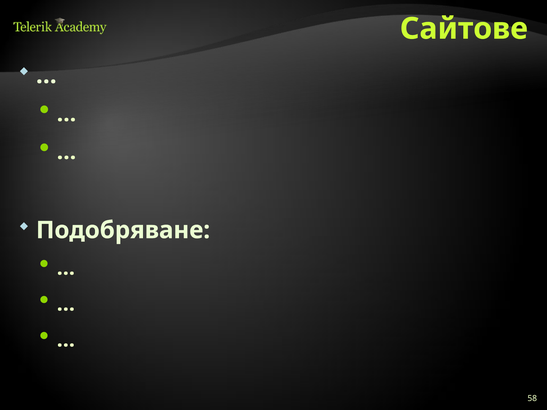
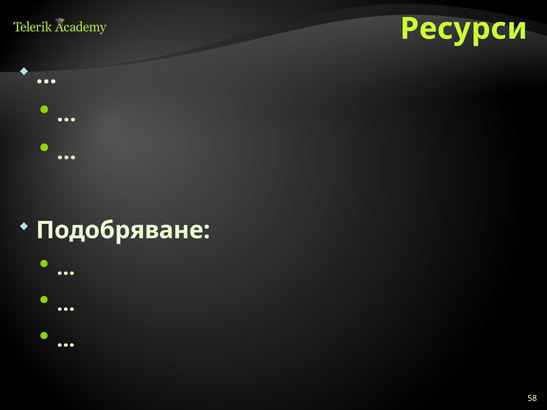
Сайтове: Сайтове -> Ресурси
